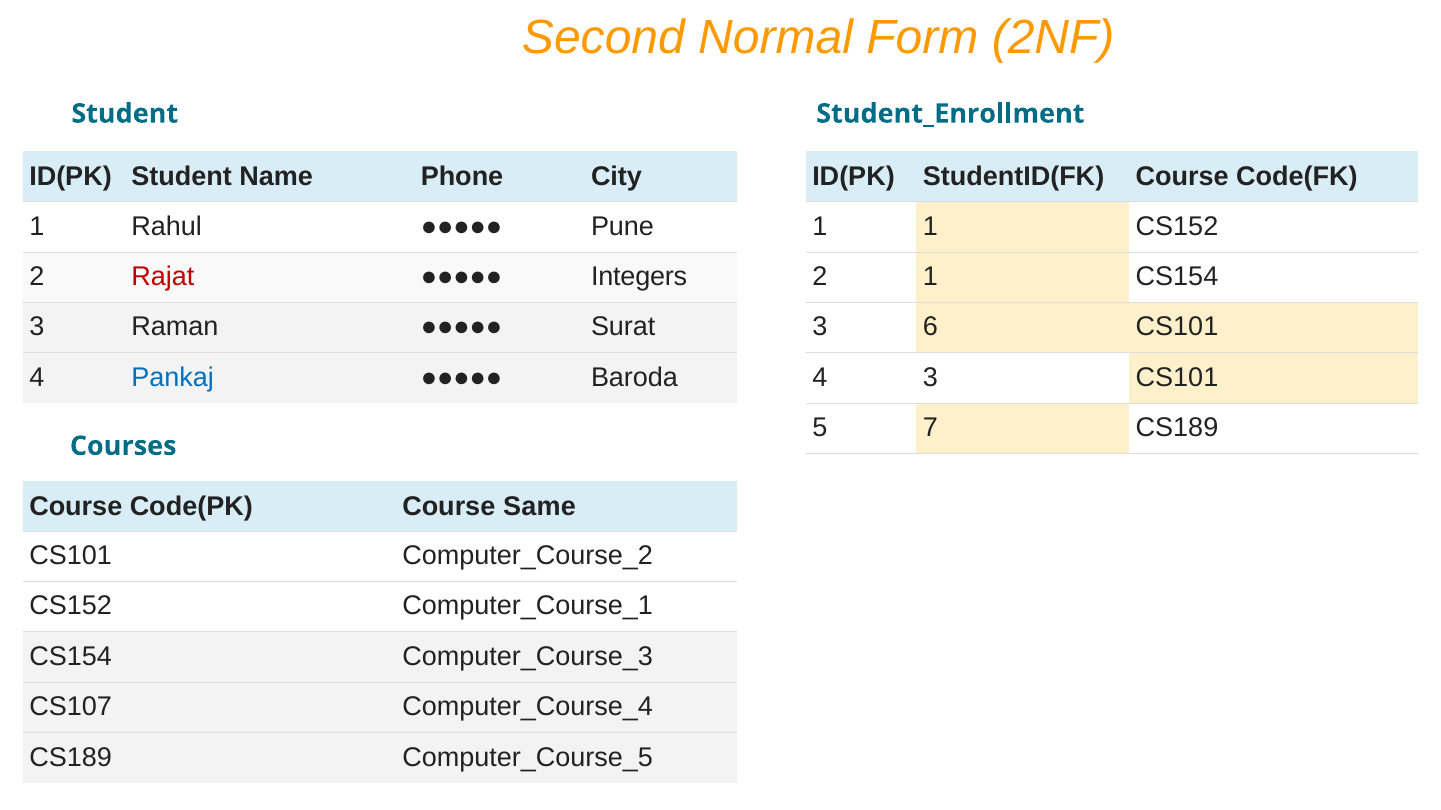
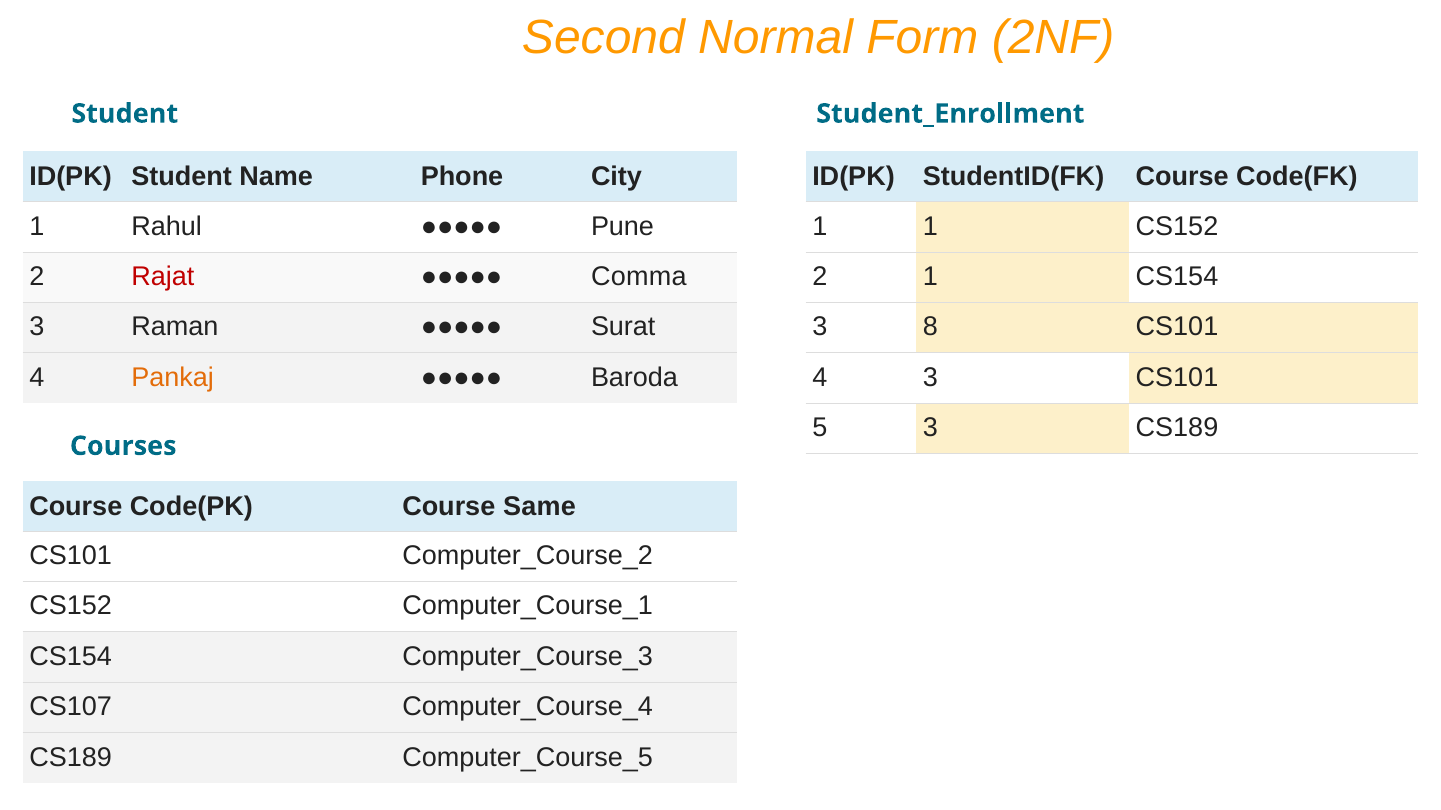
Integers: Integers -> Comma
6: 6 -> 8
Pankaj colour: blue -> orange
5 7: 7 -> 3
